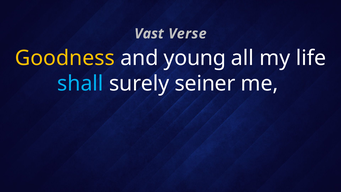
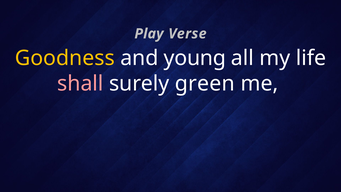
Vast: Vast -> Play
shall colour: light blue -> pink
seiner: seiner -> green
